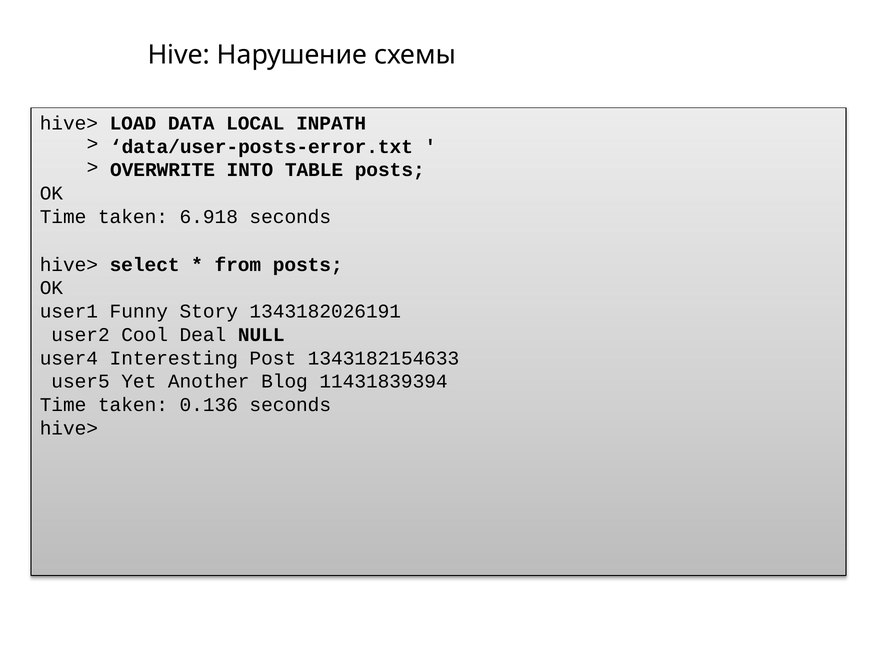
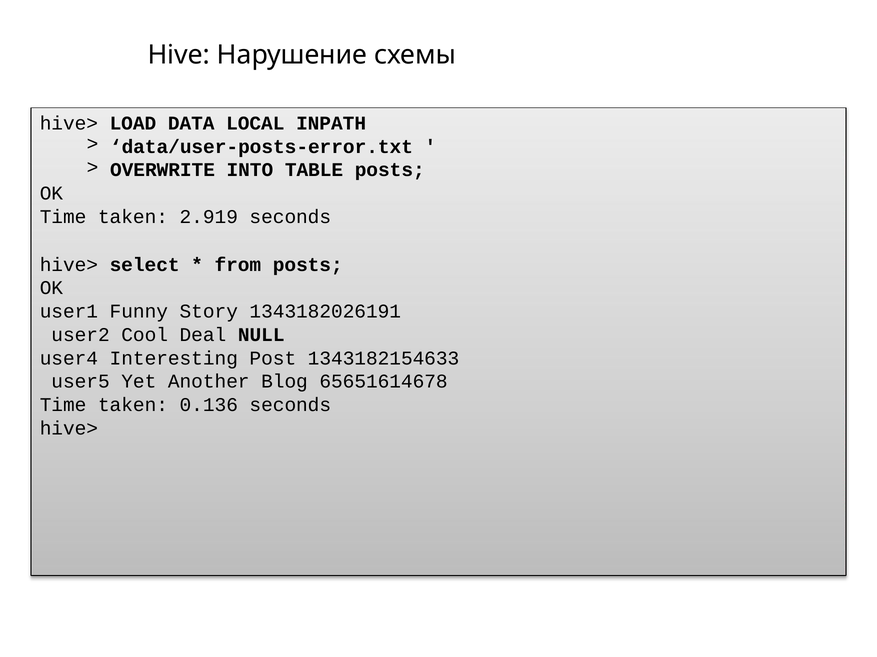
6.918: 6.918 -> 2.919
11431839394: 11431839394 -> 65651614678
